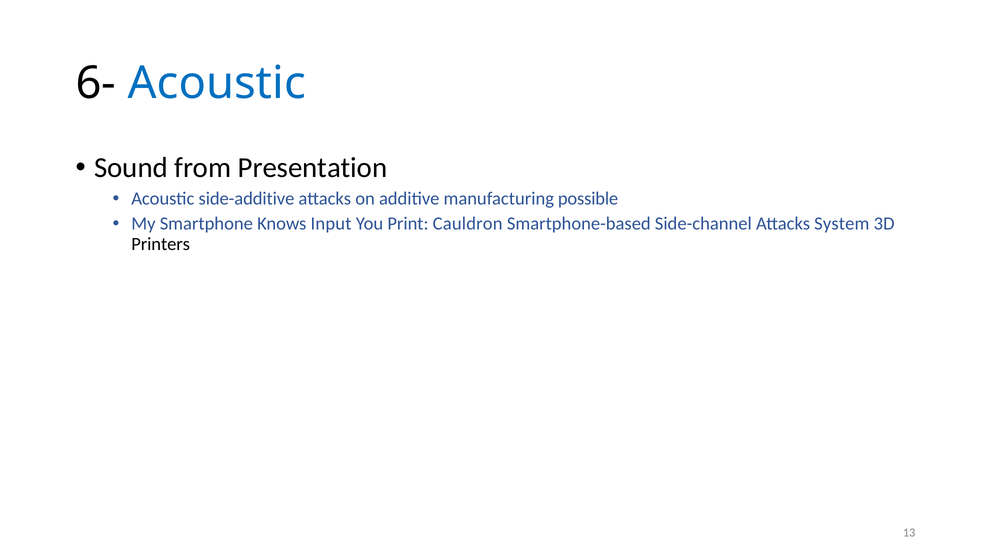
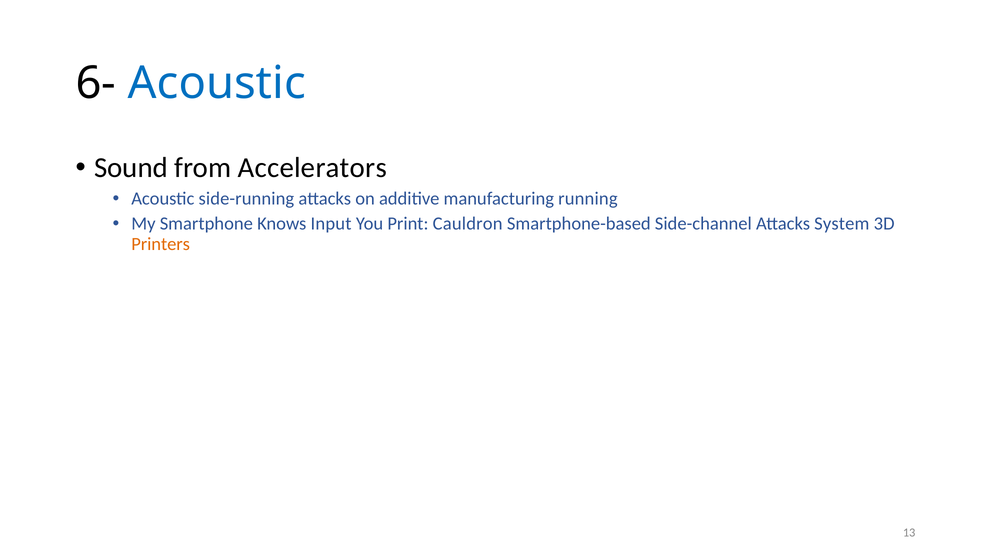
Presentation: Presentation -> Accelerators
side-additive: side-additive -> side-running
possible: possible -> running
Printers colour: black -> orange
